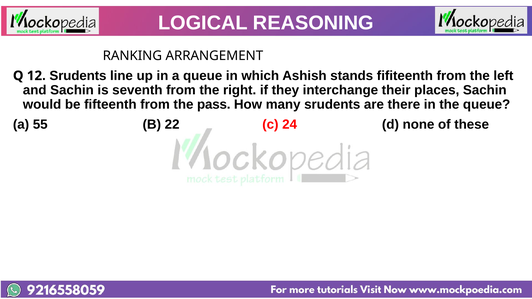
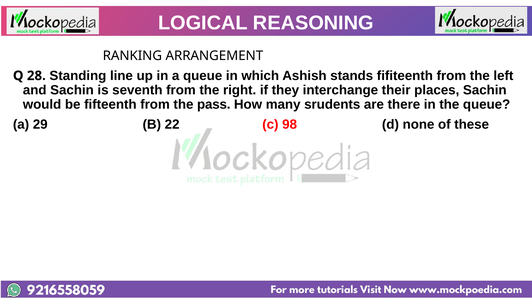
12: 12 -> 28
Srudents at (78, 76): Srudents -> Standing
55: 55 -> 29
24: 24 -> 98
